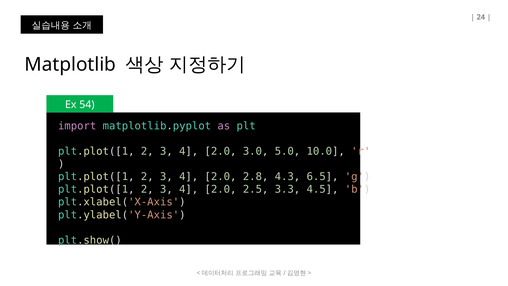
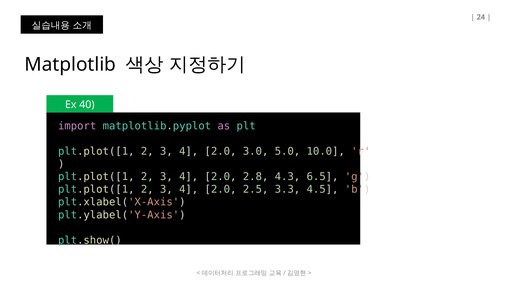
54: 54 -> 40
